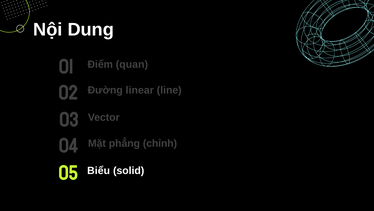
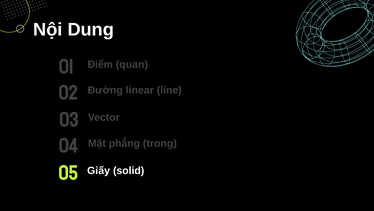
chỉnh: chỉnh -> trong
Biểu: Biểu -> Giấy
